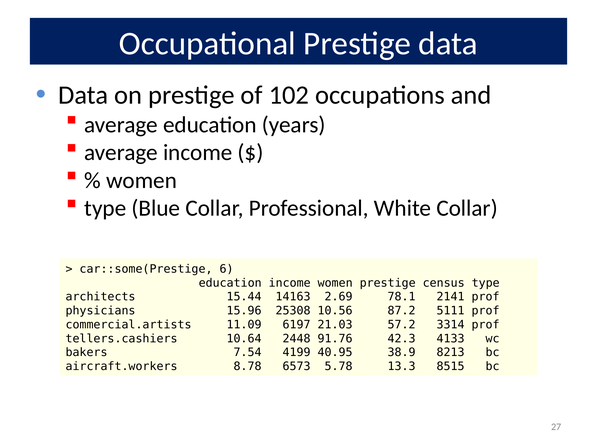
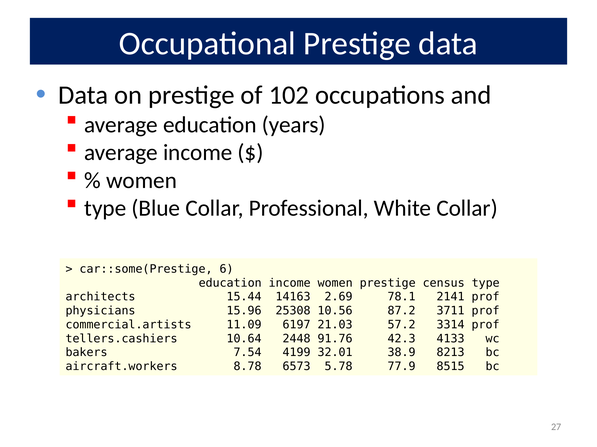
5111: 5111 -> 3711
40.95: 40.95 -> 32.01
13.3: 13.3 -> 77.9
